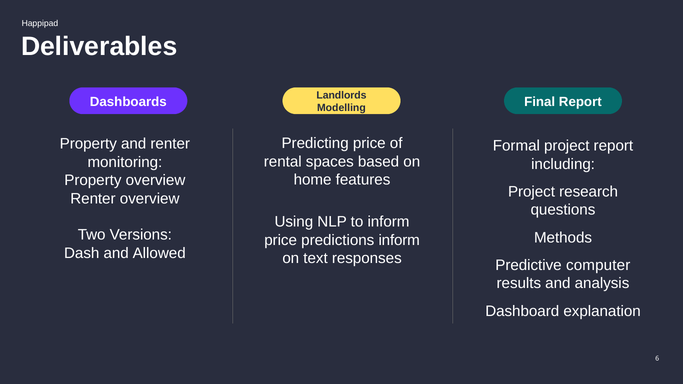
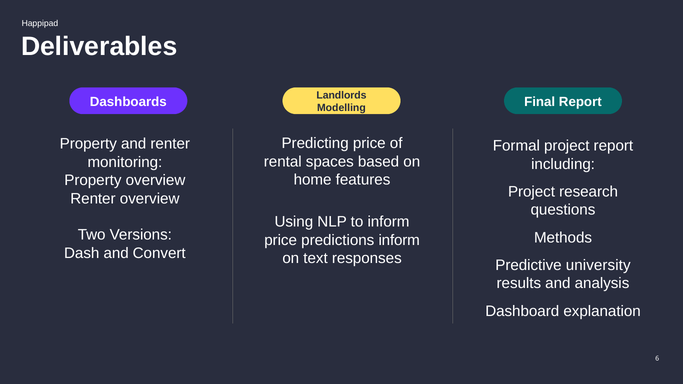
Allowed: Allowed -> Convert
computer: computer -> university
